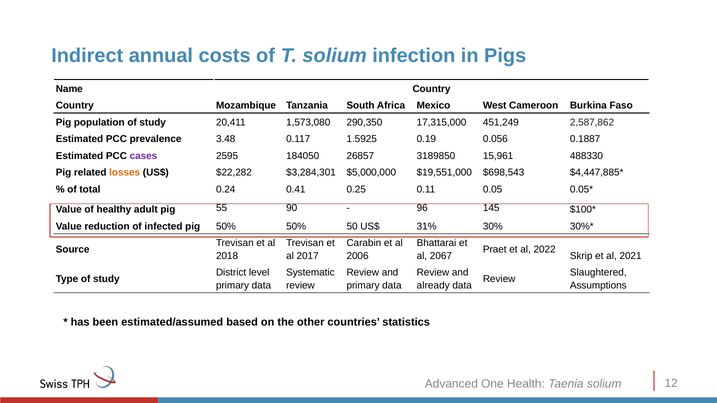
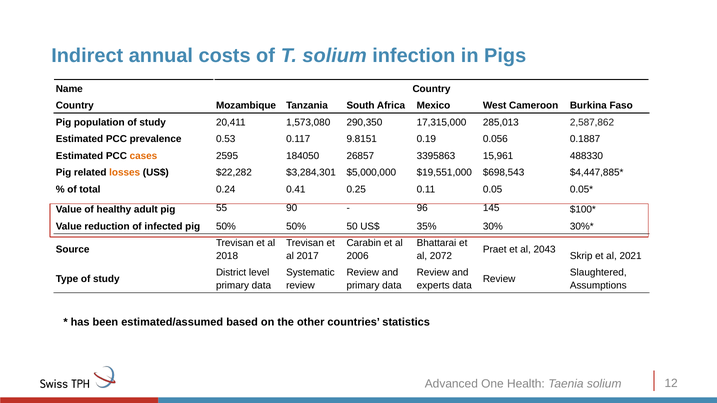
451,249: 451,249 -> 285,013
3.48: 3.48 -> 0.53
1.5925: 1.5925 -> 9.8151
cases colour: purple -> orange
3189850: 3189850 -> 3395863
31%: 31% -> 35%
2022: 2022 -> 2043
2067: 2067 -> 2072
already: already -> experts
